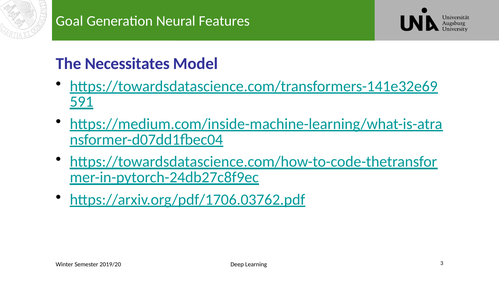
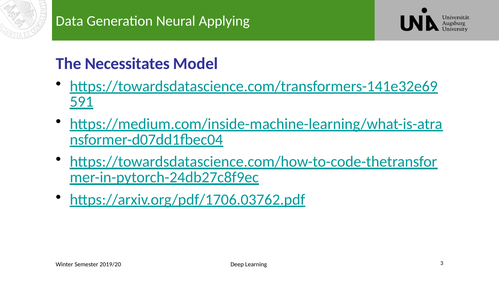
Goal: Goal -> Data
Features: Features -> Applying
